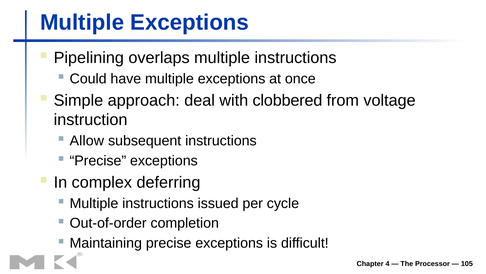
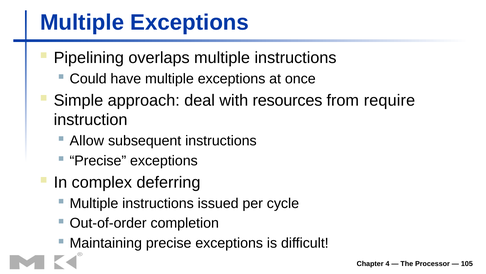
clobbered: clobbered -> resources
voltage: voltage -> require
